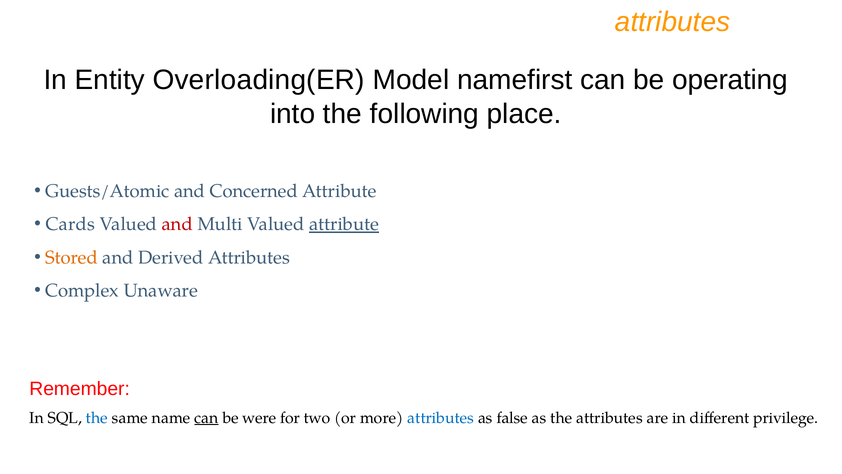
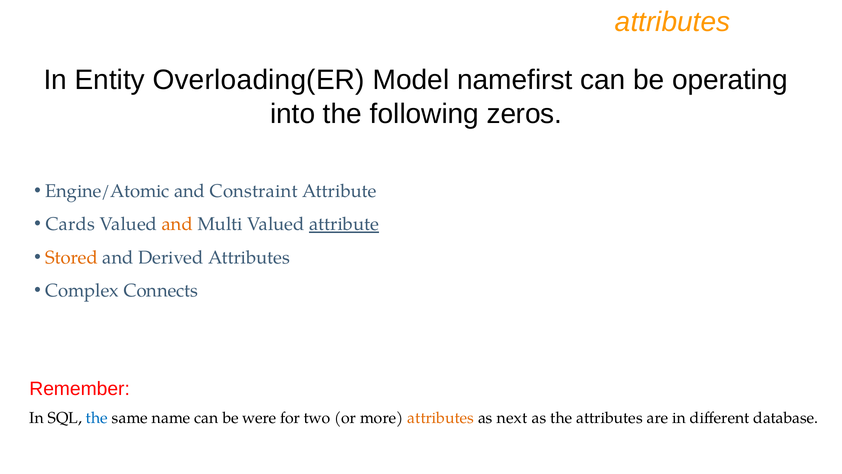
place: place -> zeros
Guests/Atomic: Guests/Atomic -> Engine/Atomic
Concerned: Concerned -> Constraint
and at (177, 224) colour: red -> orange
Unaware: Unaware -> Connects
can at (206, 418) underline: present -> none
attributes at (441, 418) colour: blue -> orange
false: false -> next
privilege: privilege -> database
